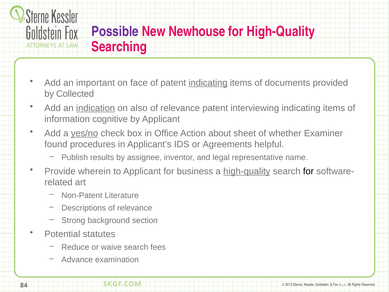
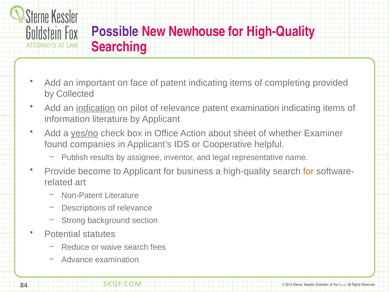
indicating at (208, 83) underline: present -> none
documents: documents -> completing
also: also -> pilot
patent interviewing: interviewing -> examination
information cognitive: cognitive -> literature
procedures: procedures -> companies
Agreements: Agreements -> Cooperative
wherein: wherein -> become
high-quality at (247, 171) underline: present -> none
for at (308, 171) colour: black -> orange
